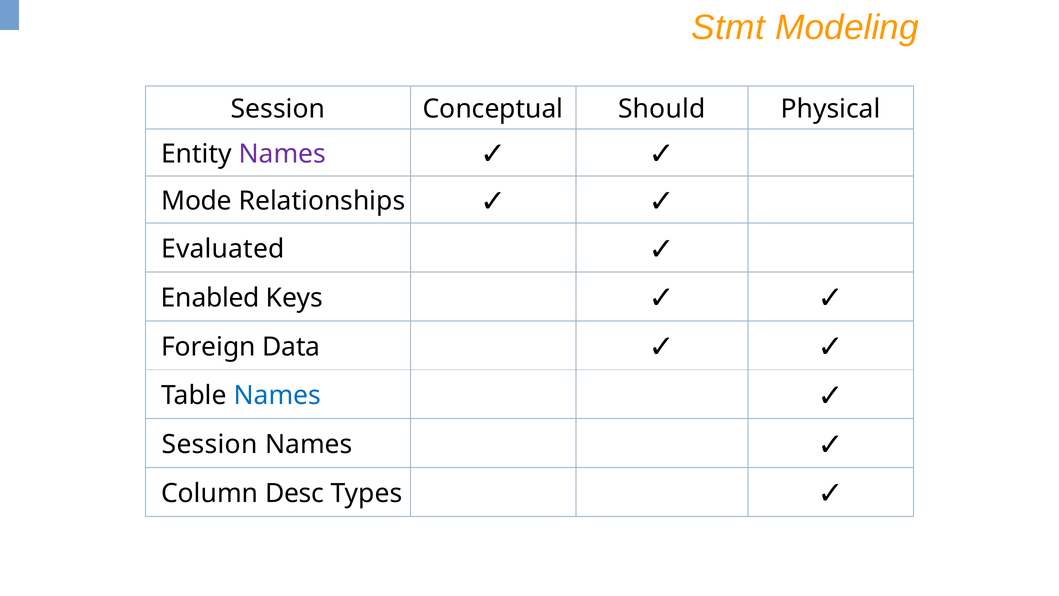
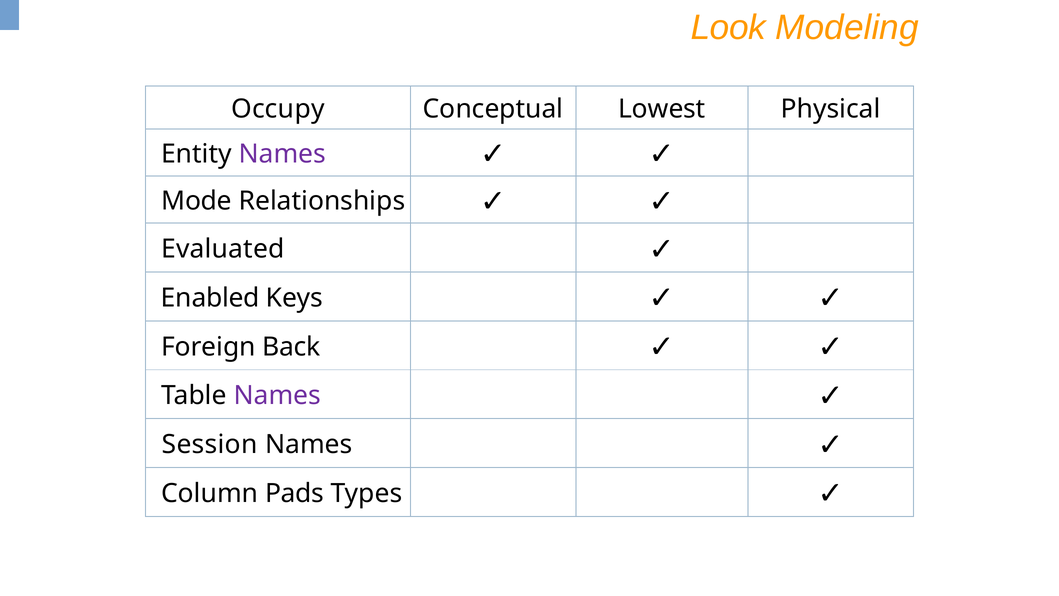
Stmt: Stmt -> Look
Session at (278, 109): Session -> Occupy
Should: Should -> Lowest
Data: Data -> Back
Names at (277, 395) colour: blue -> purple
Desc: Desc -> Pads
